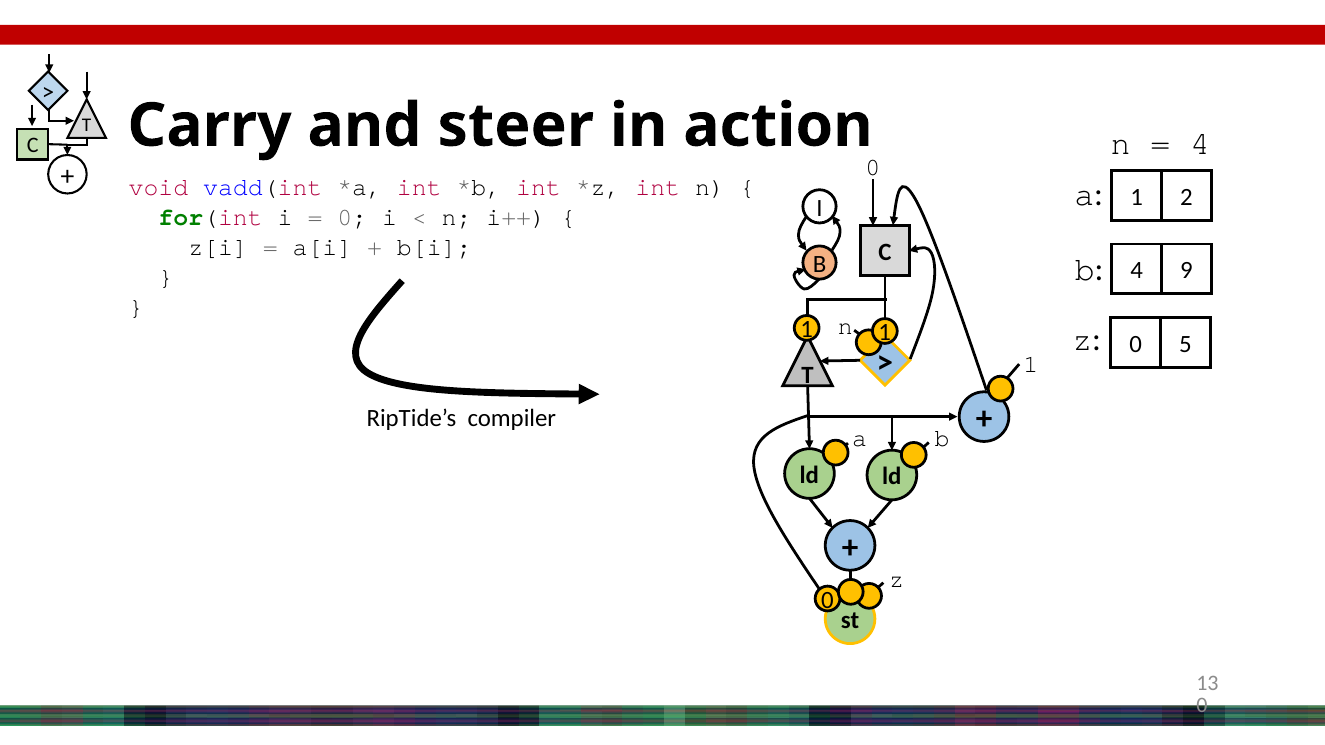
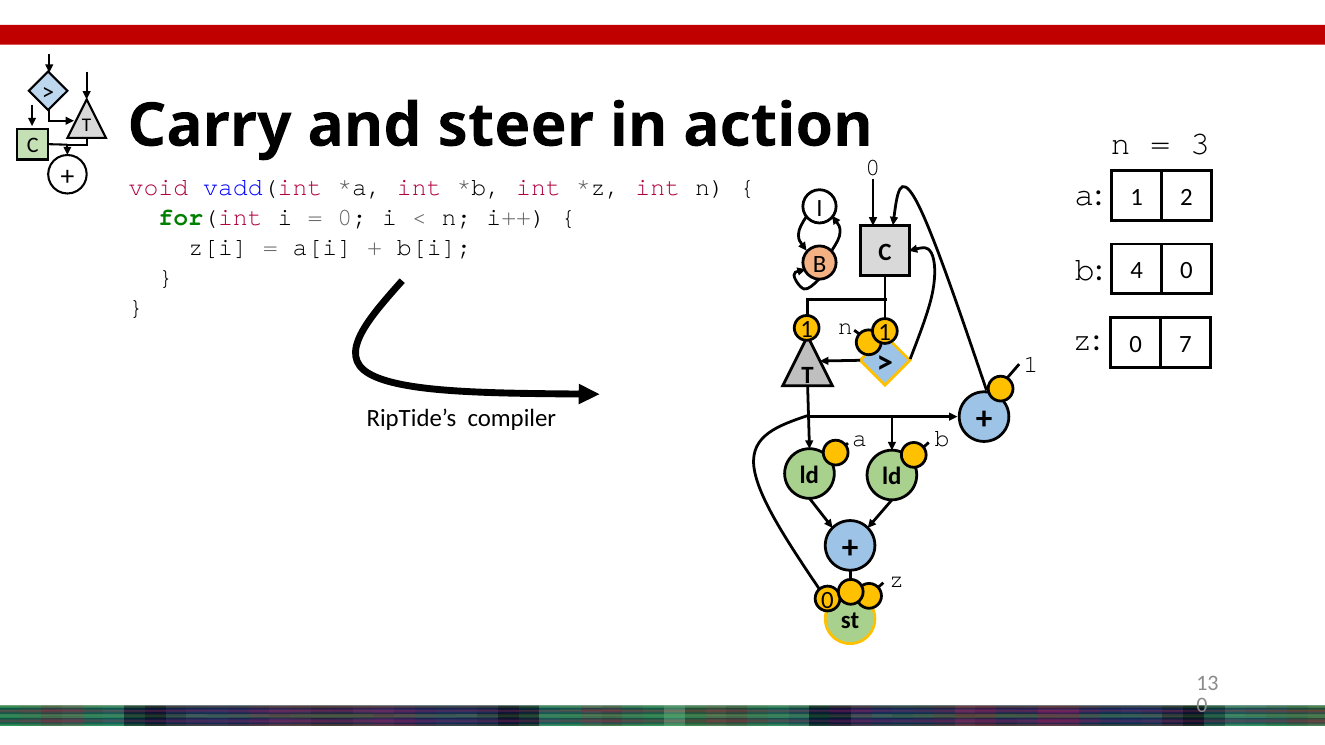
4 at (1200, 144): 4 -> 3
4 9: 9 -> 0
5: 5 -> 7
